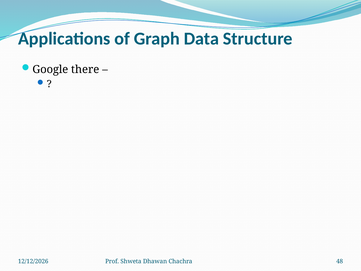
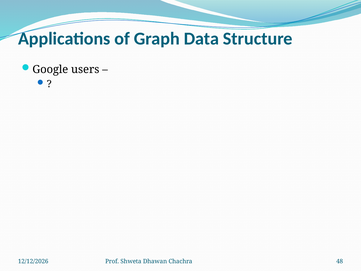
there: there -> users
